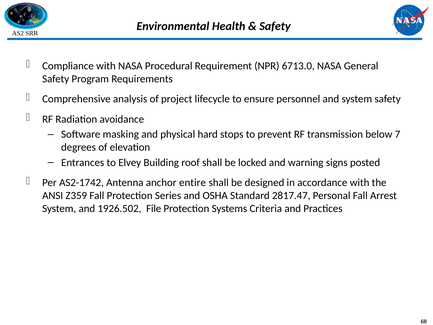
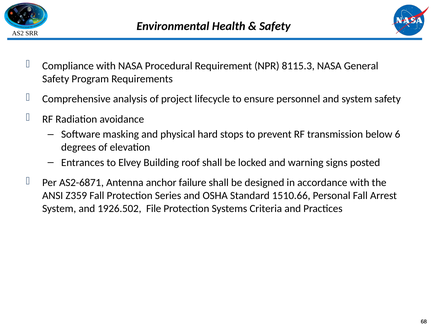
6713.0: 6713.0 -> 8115.3
7: 7 -> 6
AS2-1742: AS2-1742 -> AS2-6871
entire: entire -> failure
2817.47: 2817.47 -> 1510.66
